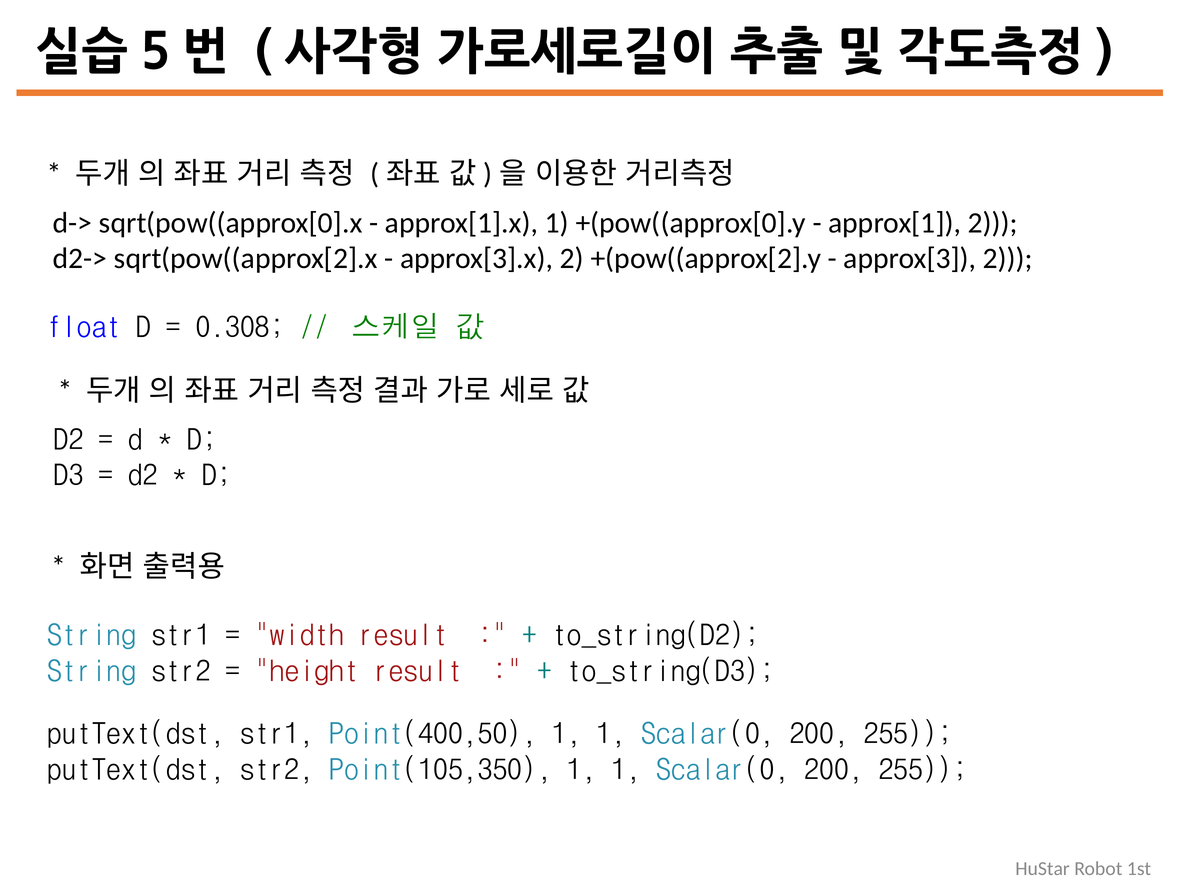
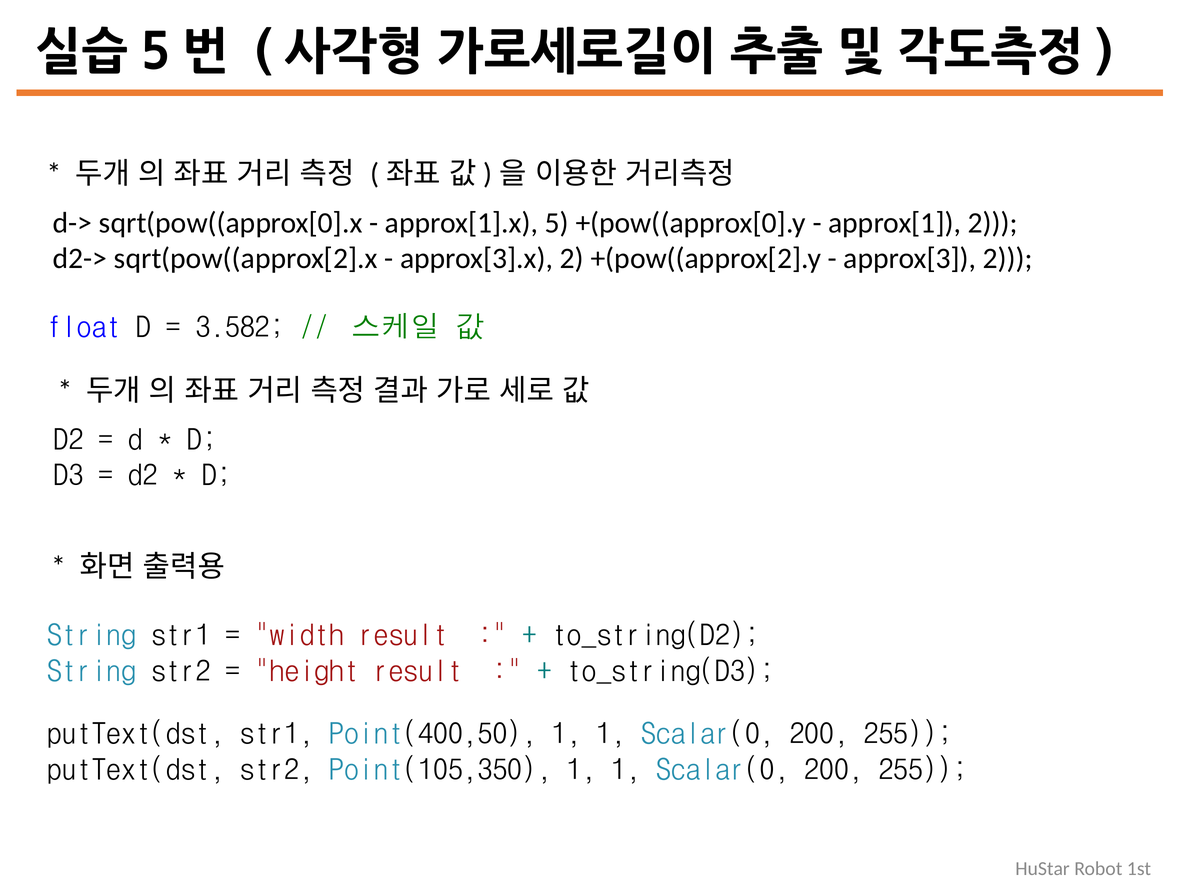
approx[1].x 1: 1 -> 5
0.308: 0.308 -> 3.582
